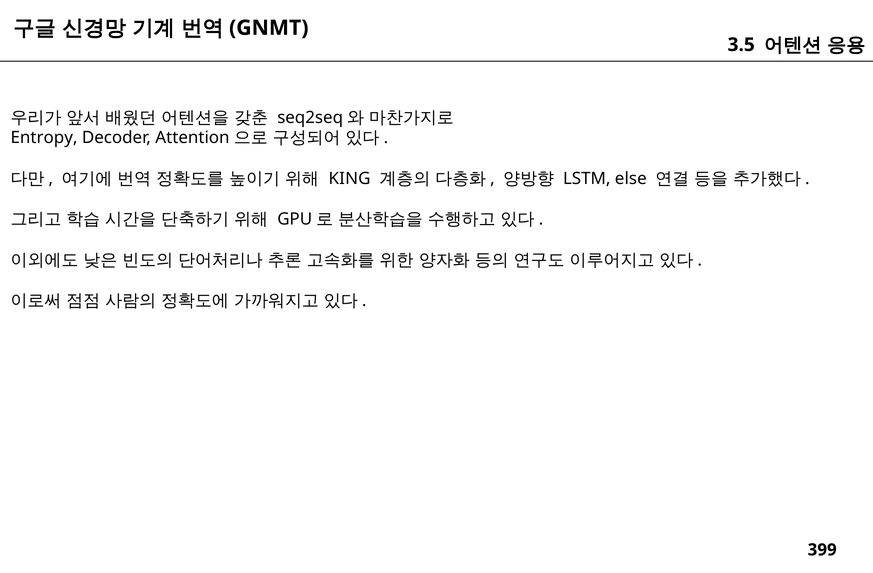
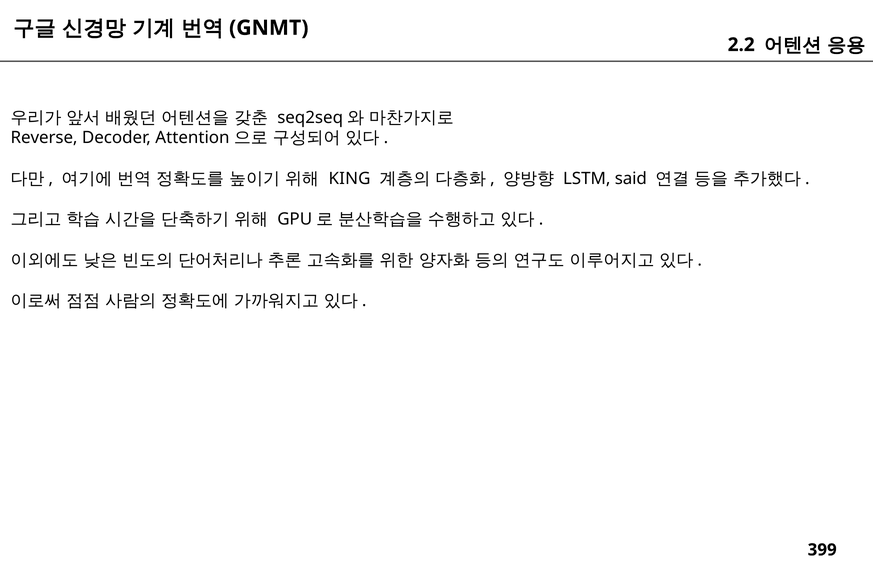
3.5: 3.5 -> 2.2
Entropy: Entropy -> Reverse
else: else -> said
